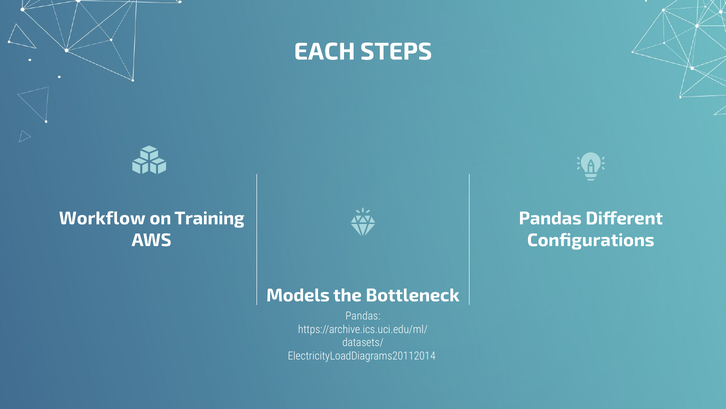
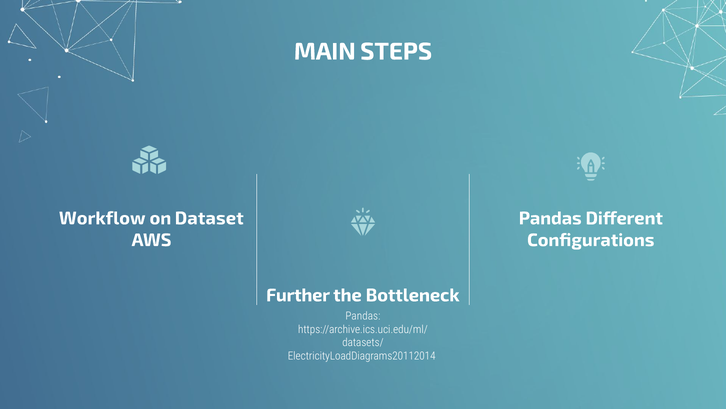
EACH: EACH -> MAIN
Training: Training -> Dataset
Models: Models -> Further
